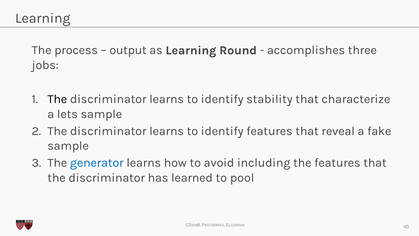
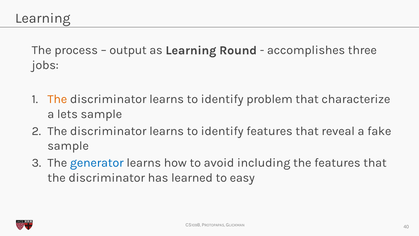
The at (57, 99) colour: black -> orange
stability: stability -> problem
pool: pool -> easy
